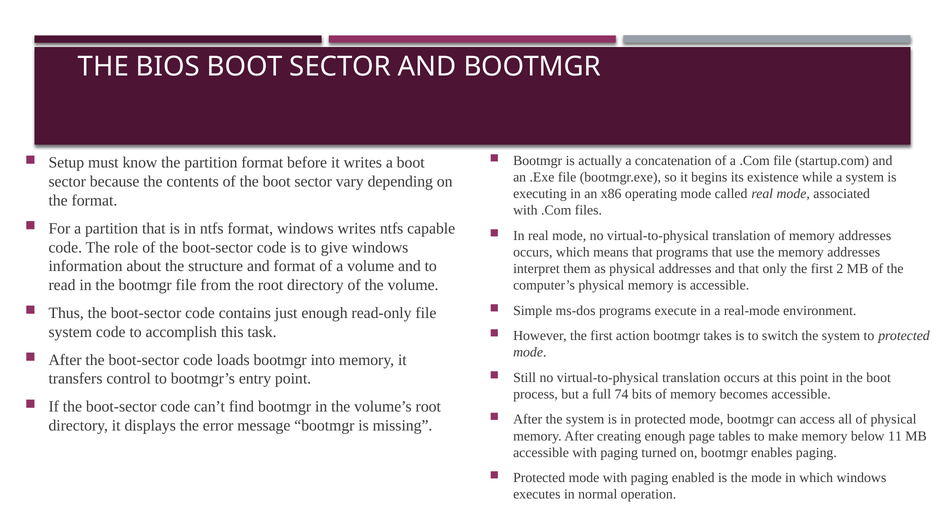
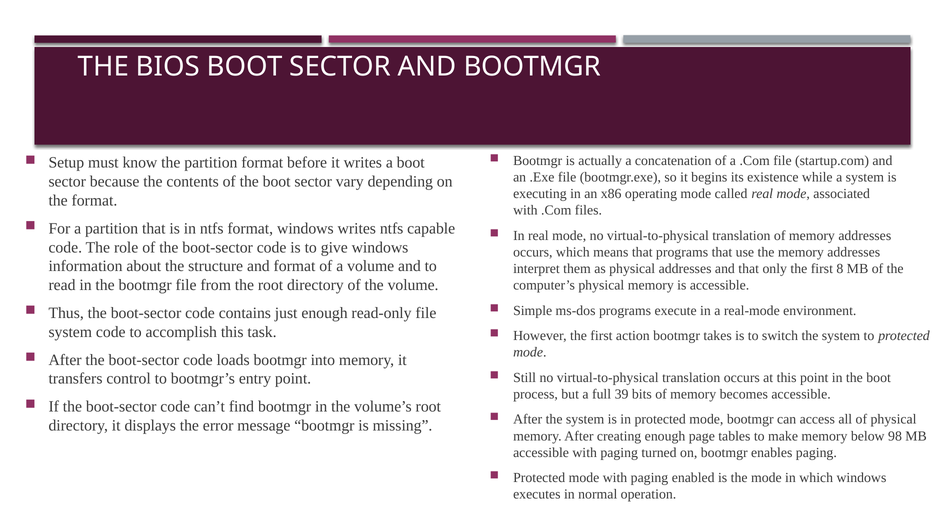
2: 2 -> 8
74: 74 -> 39
11: 11 -> 98
